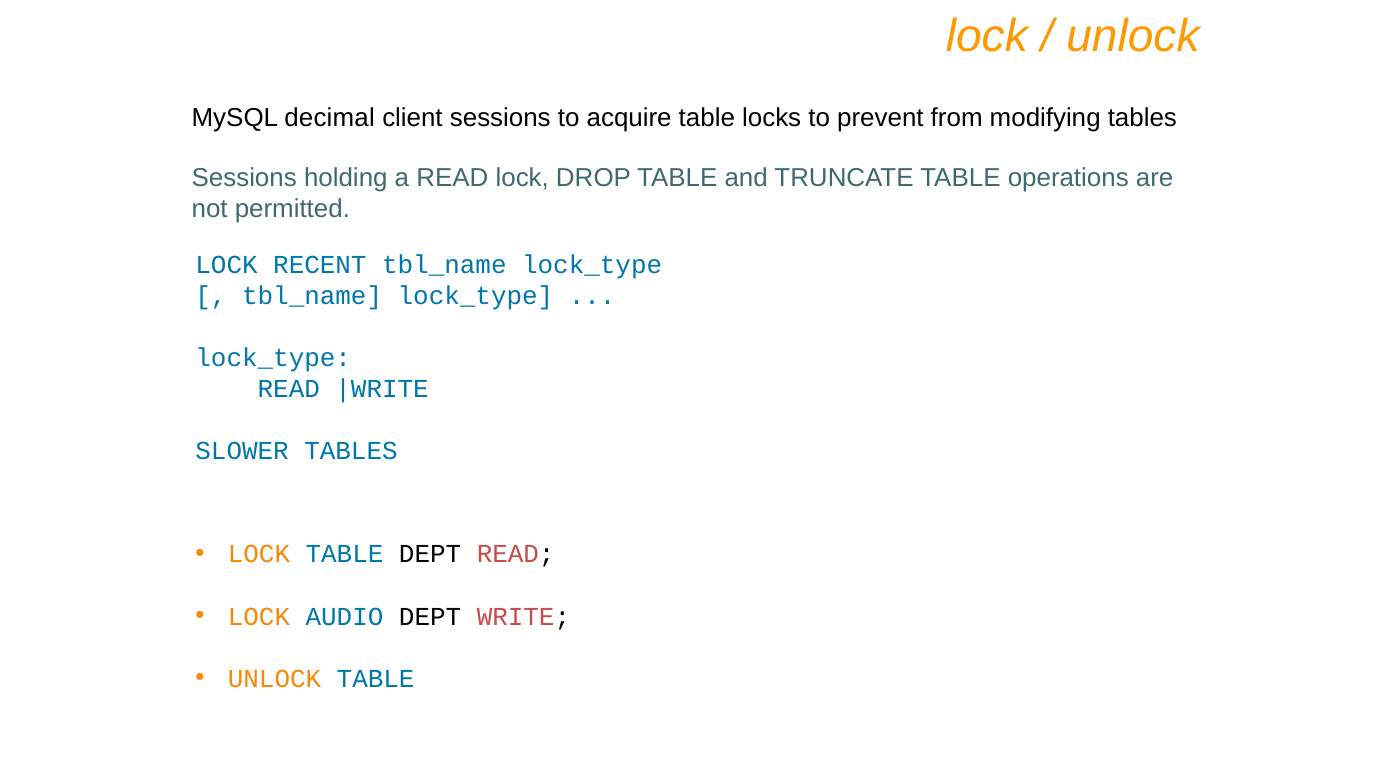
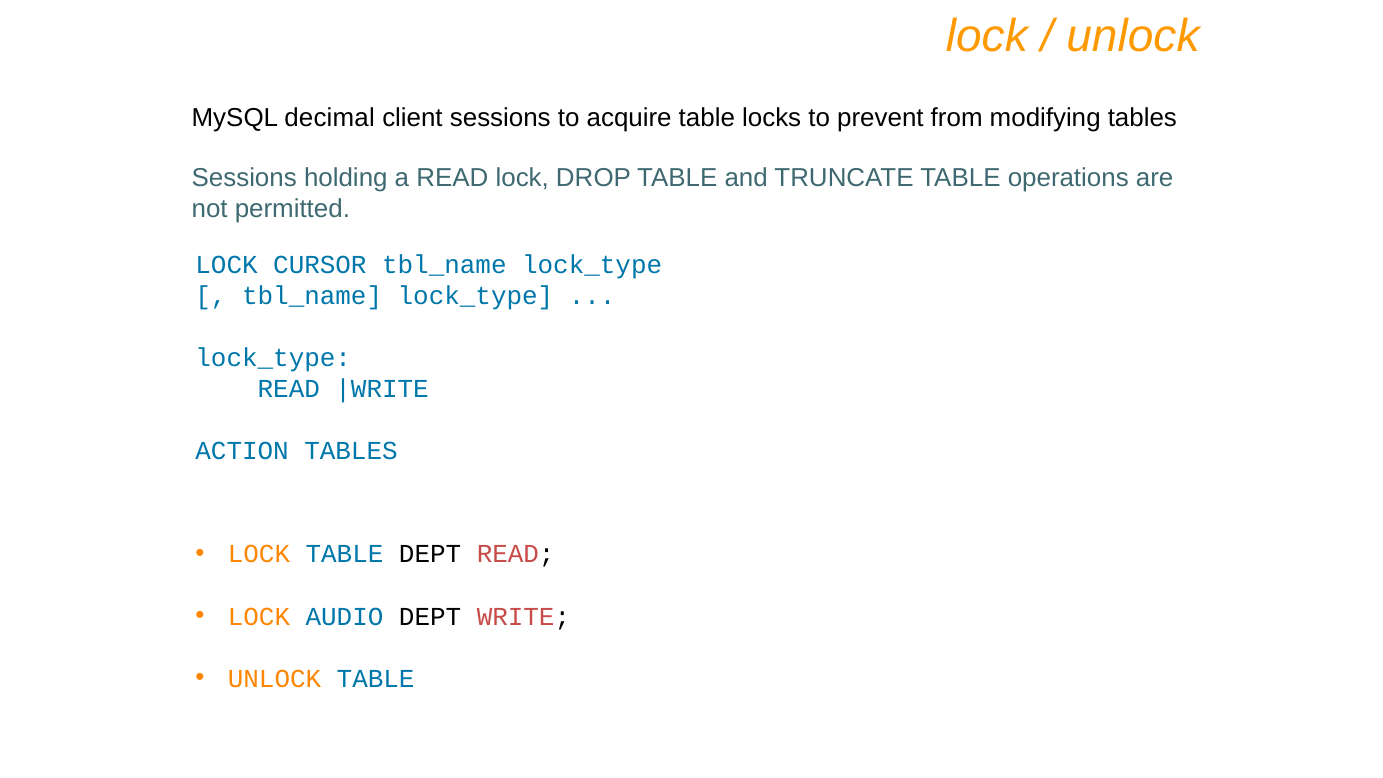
RECENT: RECENT -> CURSOR
SLOWER: SLOWER -> ACTION
